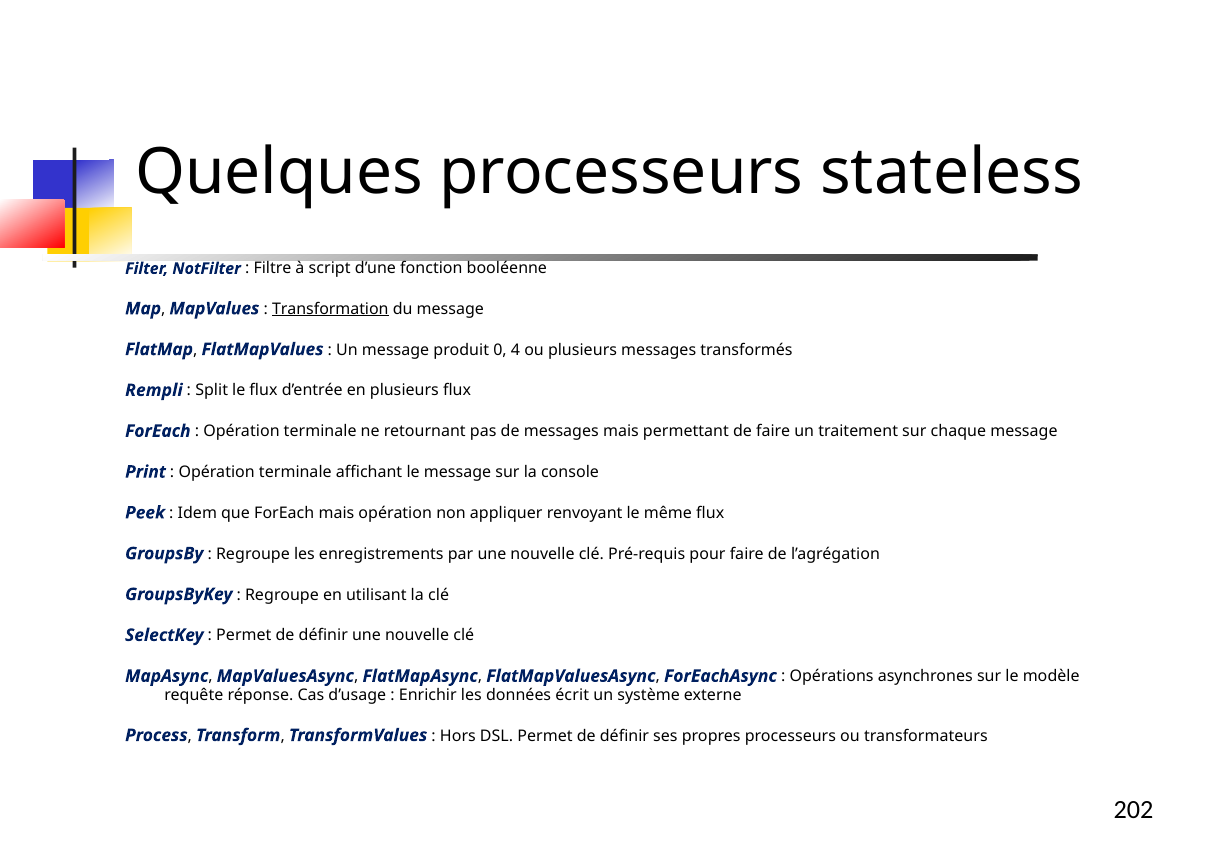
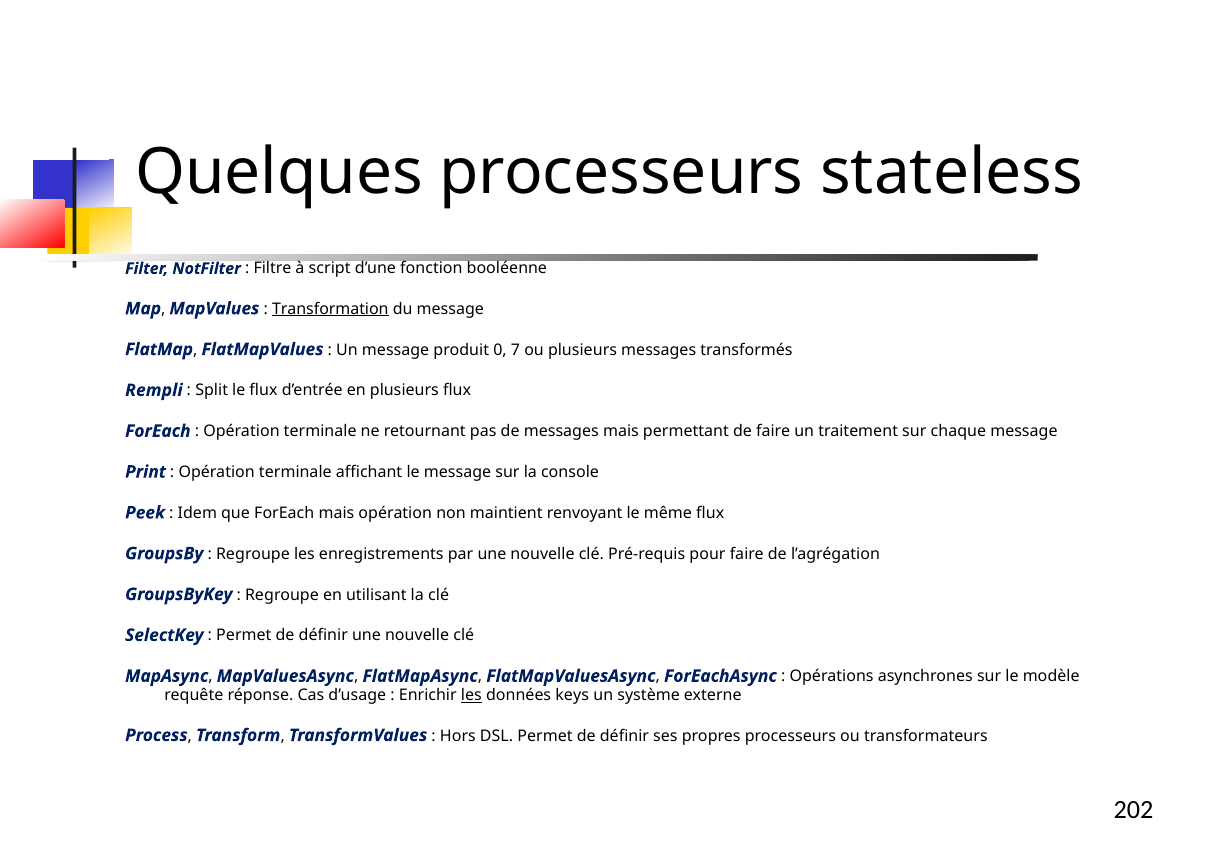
4: 4 -> 7
appliquer: appliquer -> maintient
les at (471, 695) underline: none -> present
écrit: écrit -> keys
